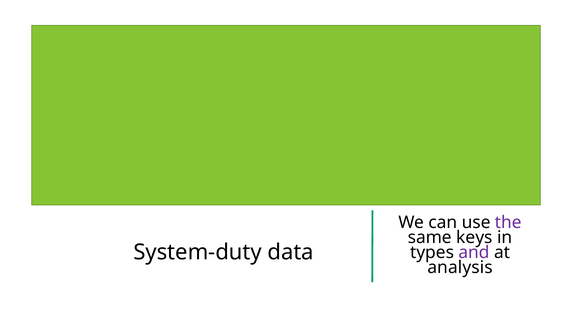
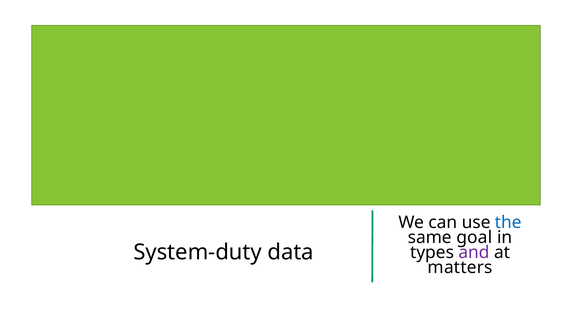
the colour: purple -> blue
keys: keys -> goal
analysis: analysis -> matters
